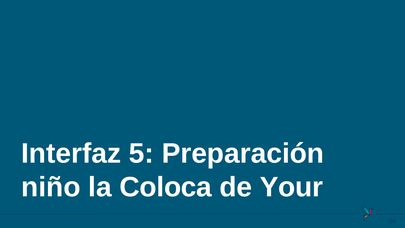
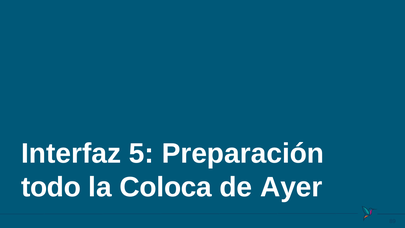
niño: niño -> todo
Your: Your -> Ayer
